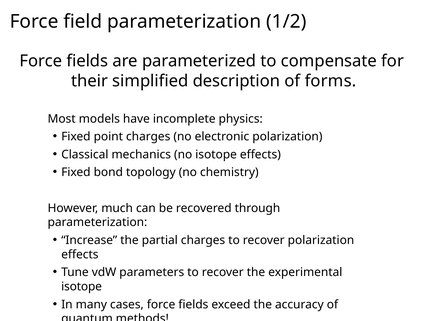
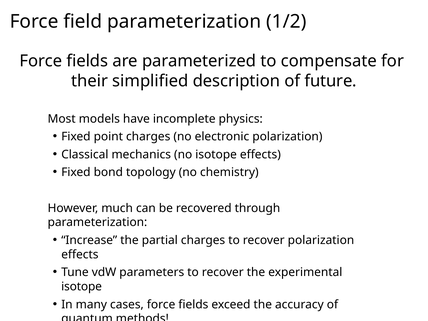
forms: forms -> future
